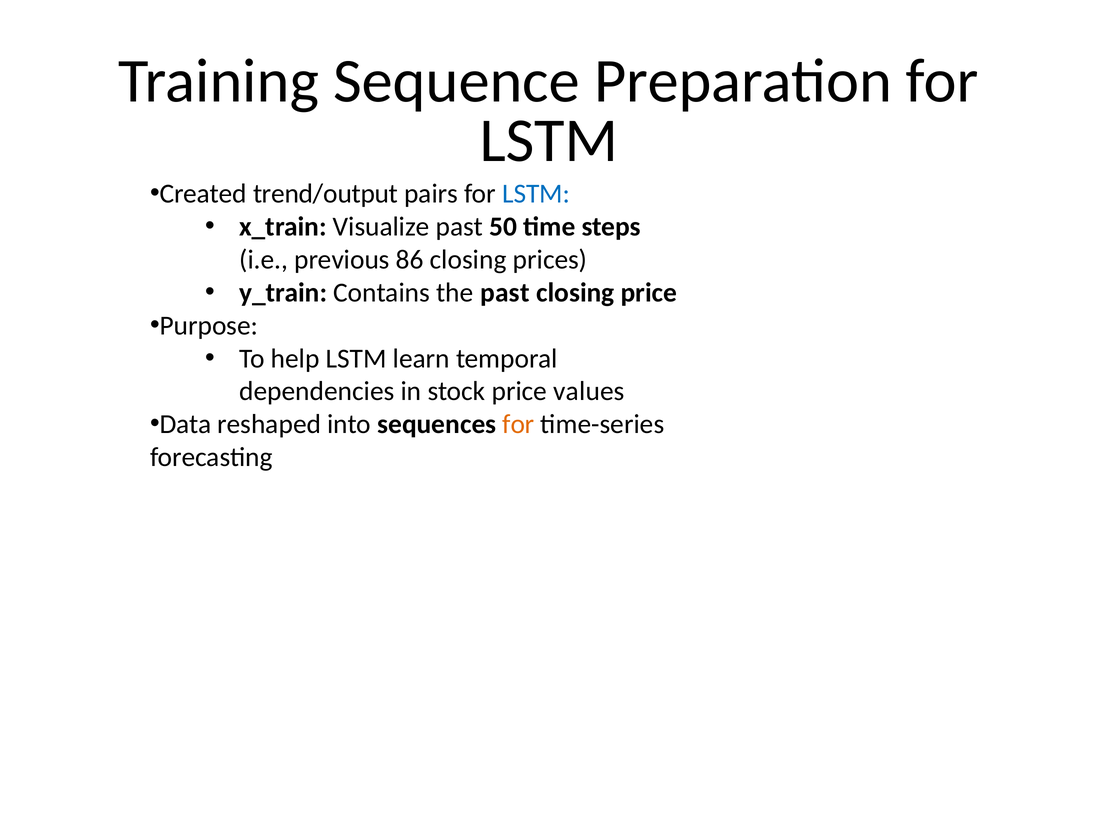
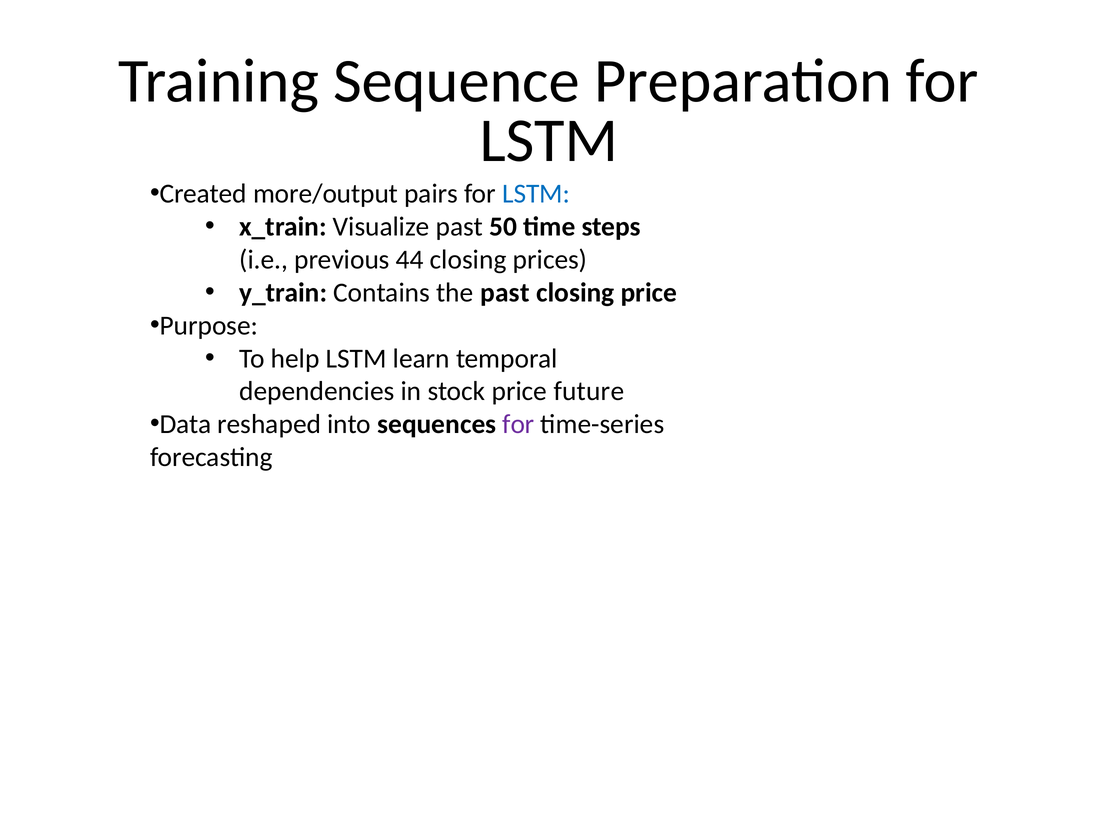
trend/output: trend/output -> more/output
86: 86 -> 44
values: values -> future
for at (518, 425) colour: orange -> purple
